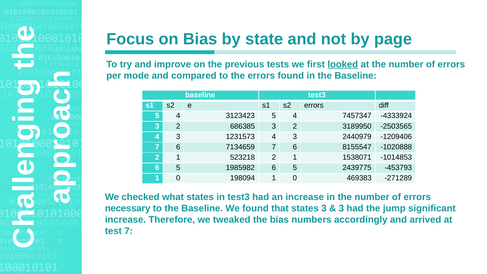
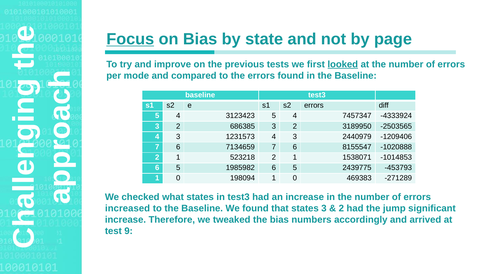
Focus underline: none -> present
necessary: necessary -> increased
3 at (341, 208): 3 -> 2
test 7: 7 -> 9
